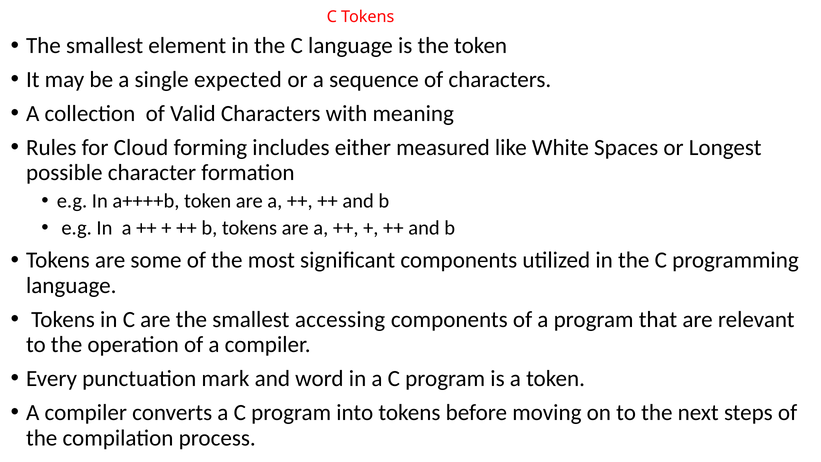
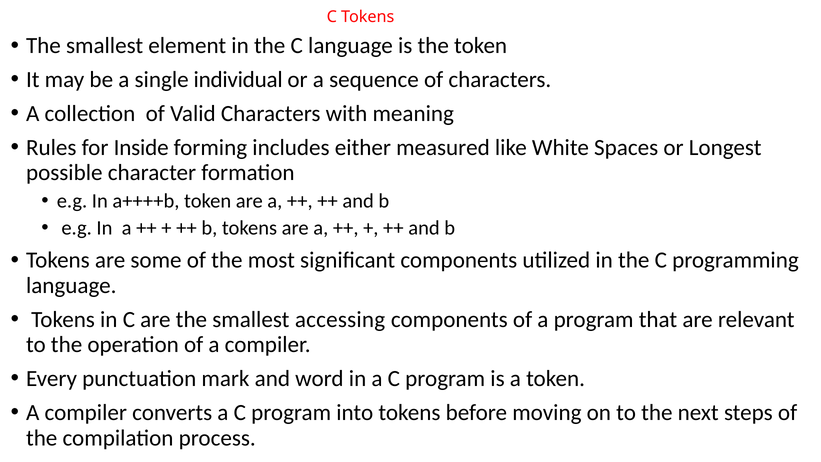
expected: expected -> individual
Cloud: Cloud -> Inside
